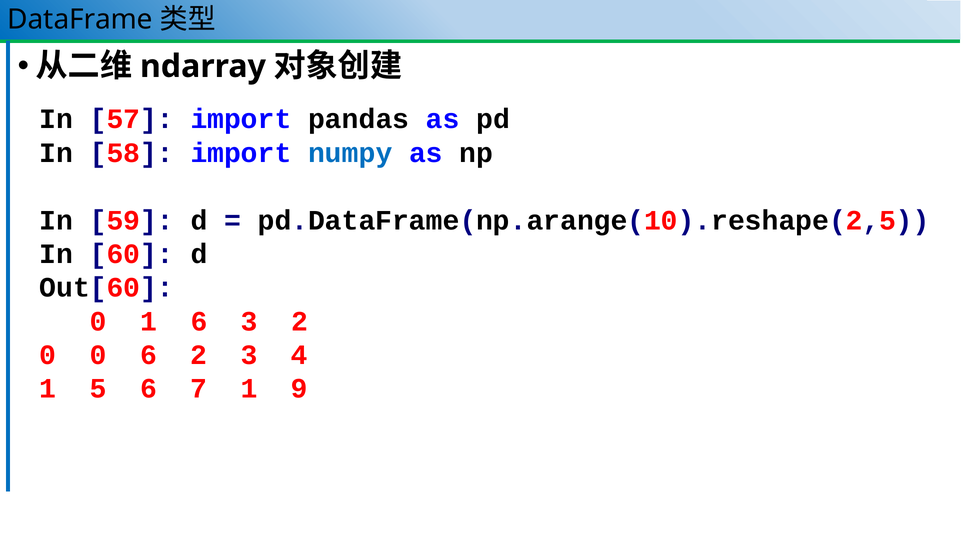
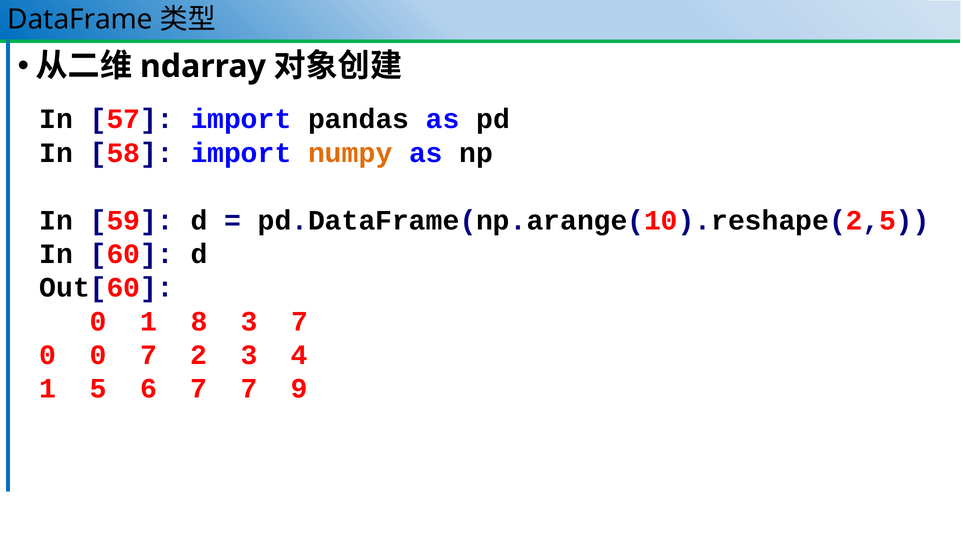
numpy colour: blue -> orange
1 6: 6 -> 8
3 2: 2 -> 7
0 6: 6 -> 7
7 1: 1 -> 7
